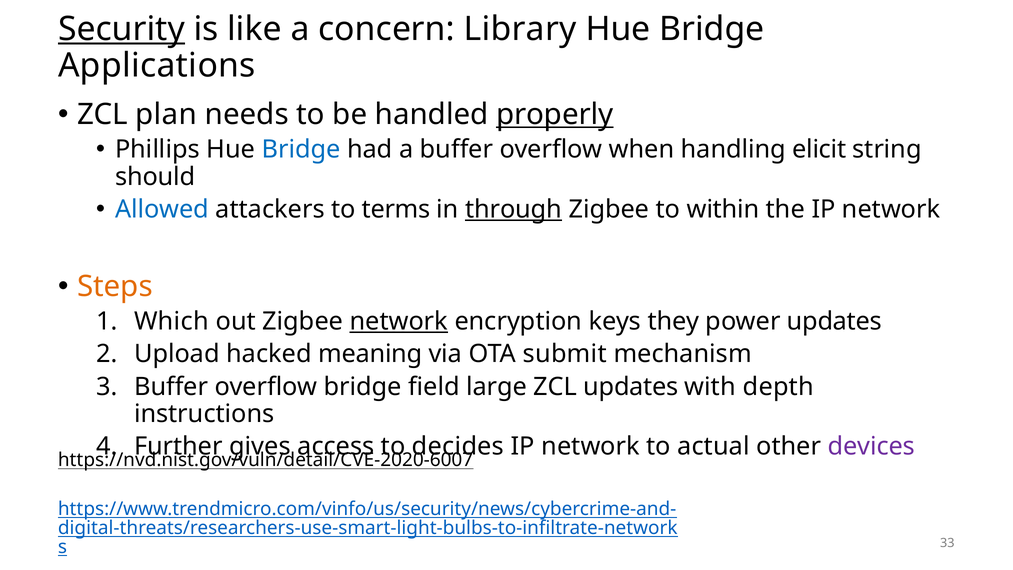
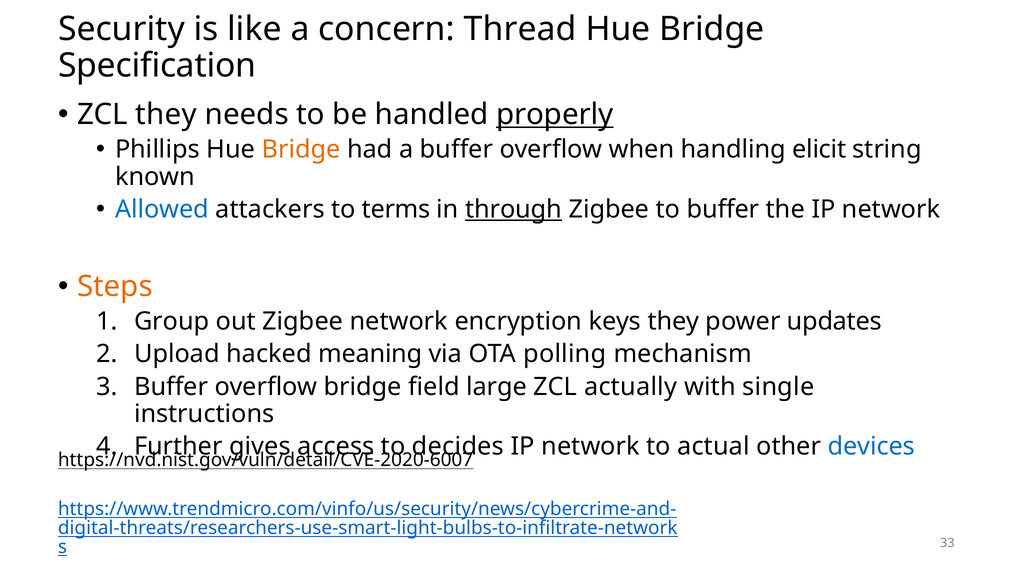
Security underline: present -> none
Library: Library -> Thread
Applications: Applications -> Specification
ZCL plan: plan -> they
Bridge at (301, 149) colour: blue -> orange
should: should -> known
to within: within -> buffer
Which: Which -> Group
network at (399, 321) underline: present -> none
submit: submit -> polling
ZCL updates: updates -> actually
depth: depth -> single
devices colour: purple -> blue
